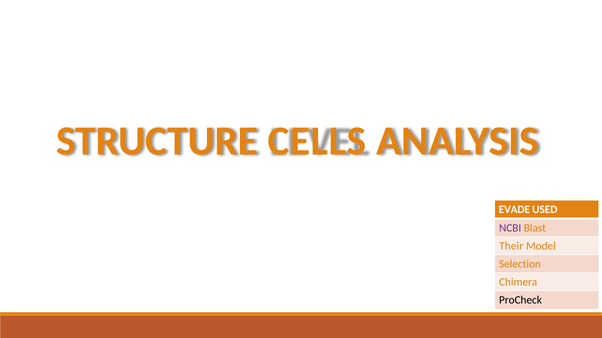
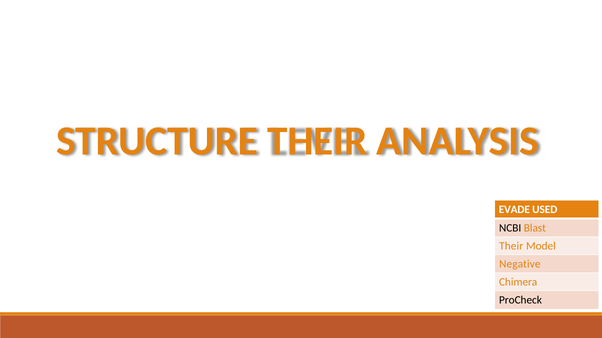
STRUCTURE CELLS: CELLS -> THEIR
NCBI colour: purple -> black
Selection: Selection -> Negative
